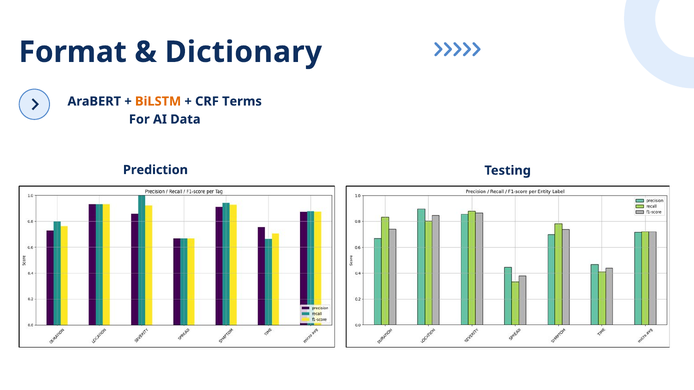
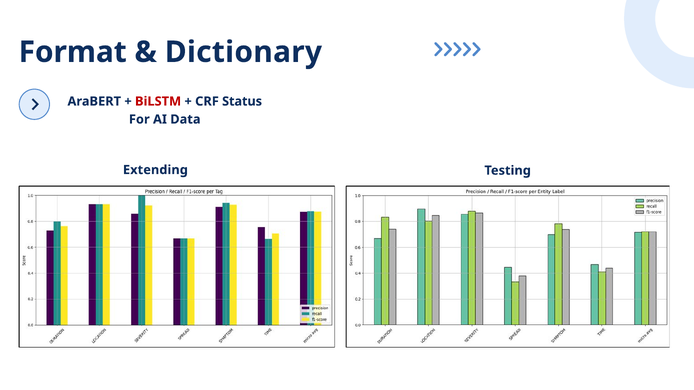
BiLSTM colour: orange -> red
Terms: Terms -> Status
Prediction: Prediction -> Extending
